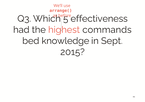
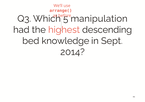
effectiveness: effectiveness -> manipulation
commands: commands -> descending
2015: 2015 -> 2014
